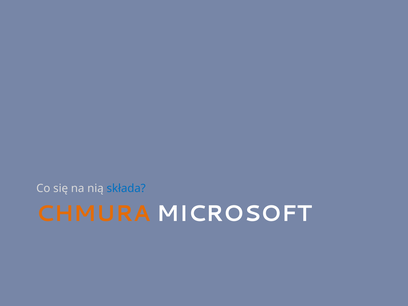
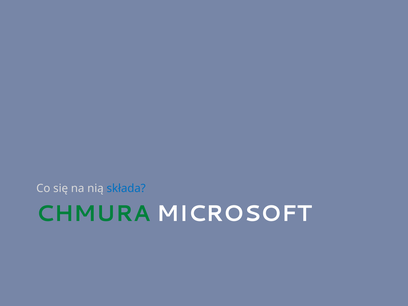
CHMURA colour: orange -> green
